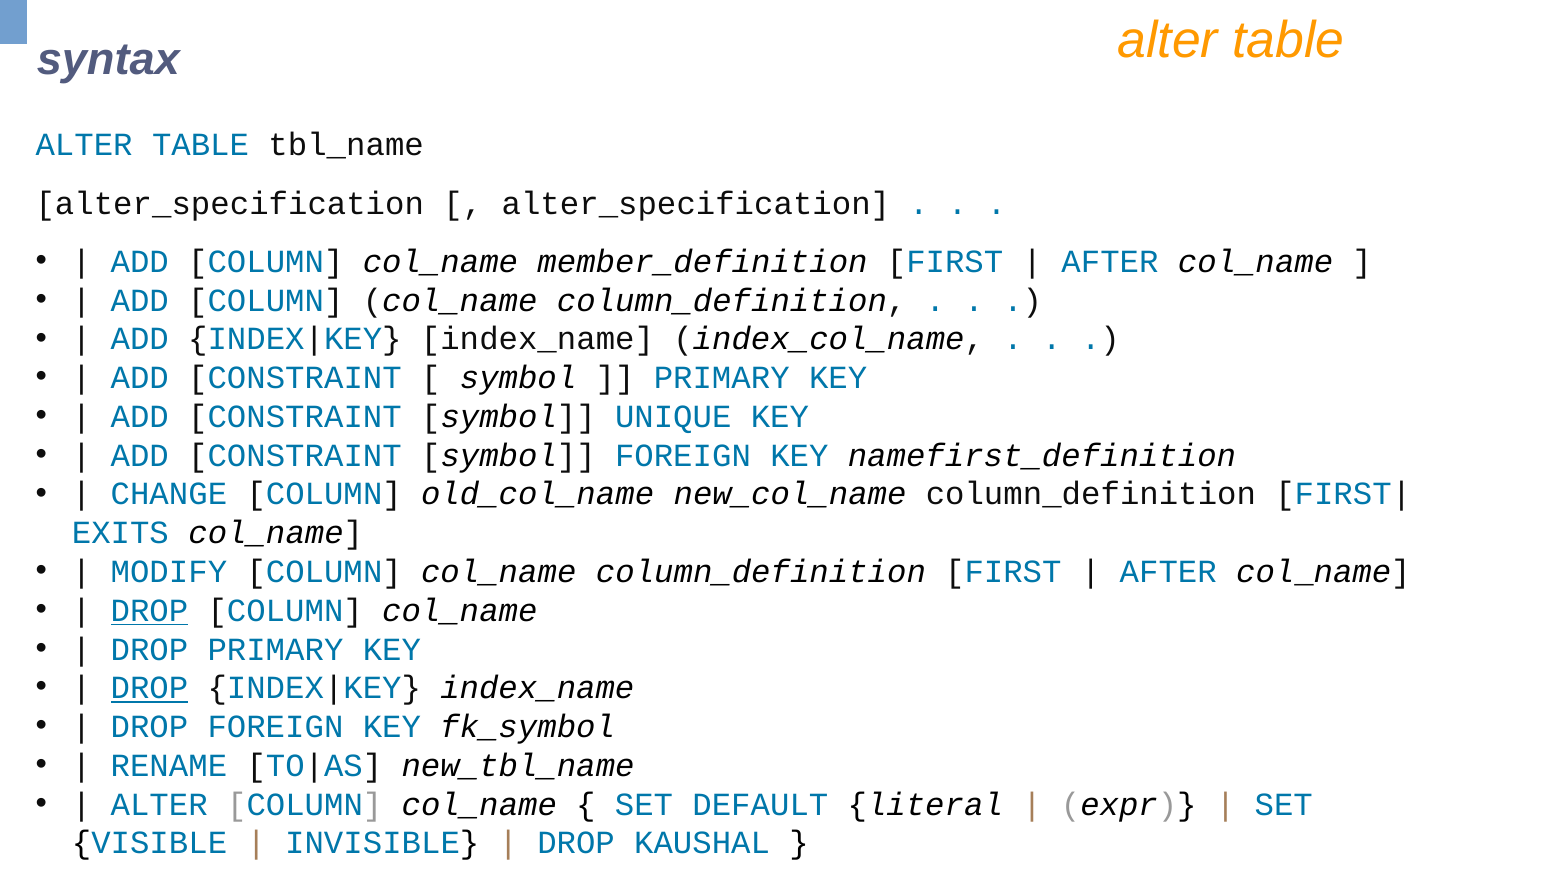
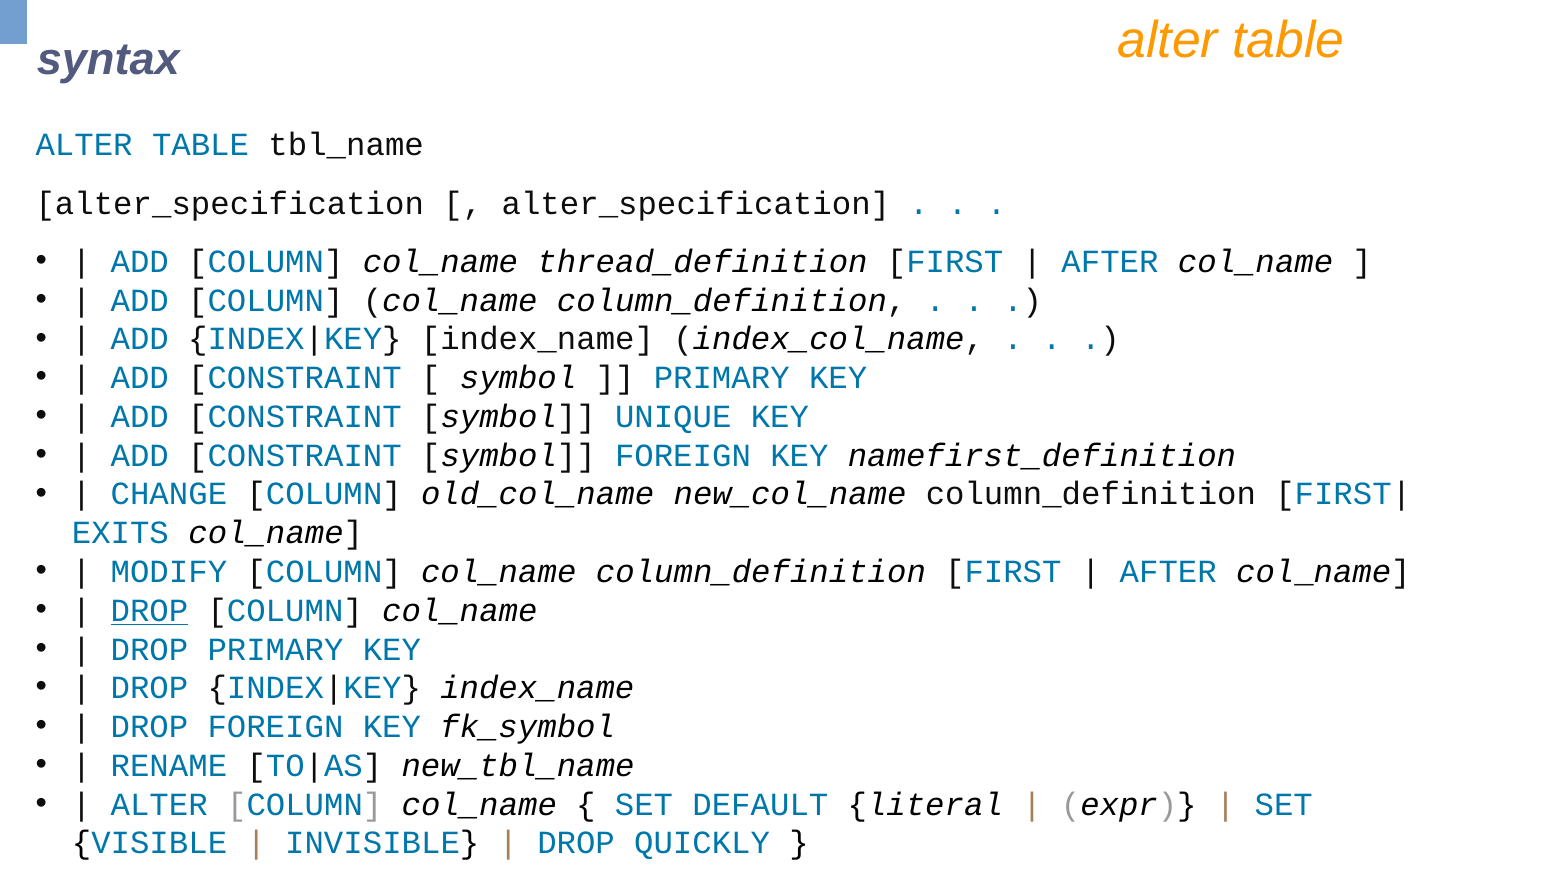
member_definition: member_definition -> thread_definition
DROP at (149, 688) underline: present -> none
KAUSHAL: KAUSHAL -> QUICKLY
